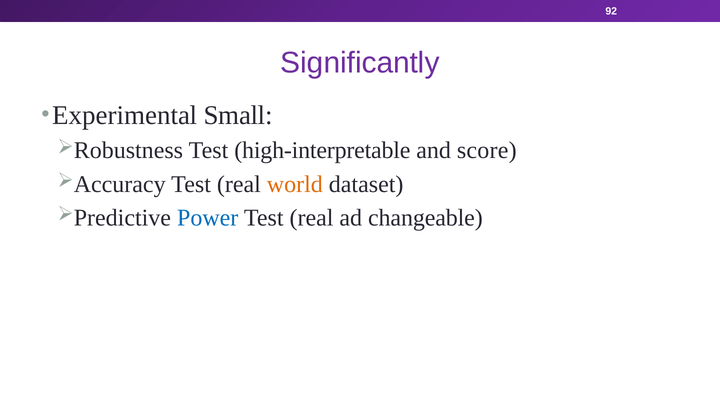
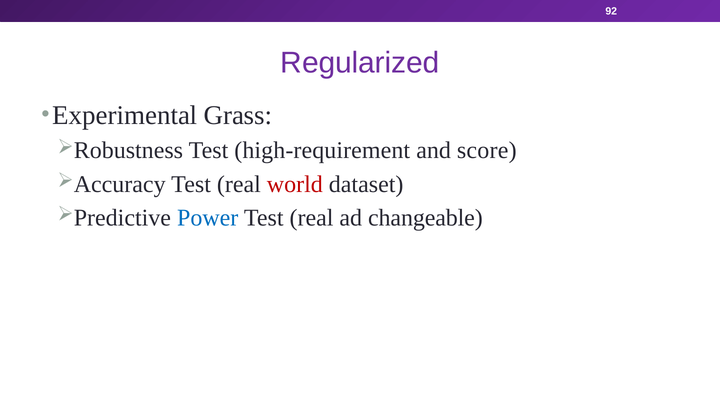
Significantly: Significantly -> Regularized
Small: Small -> Grass
high-interpretable: high-interpretable -> high-requirement
world colour: orange -> red
